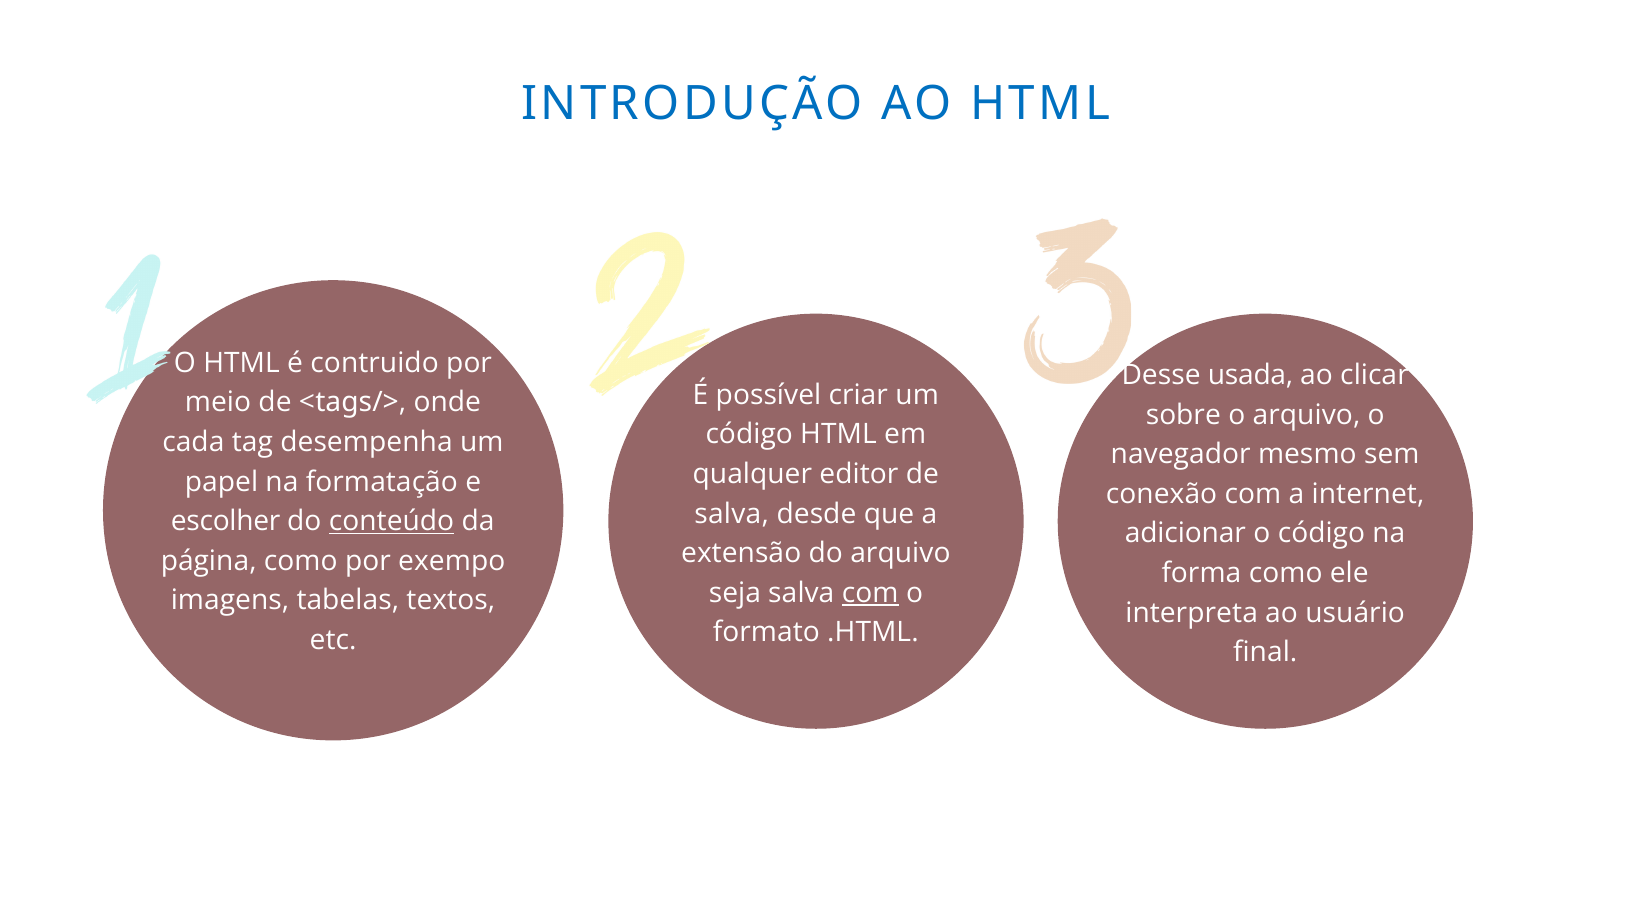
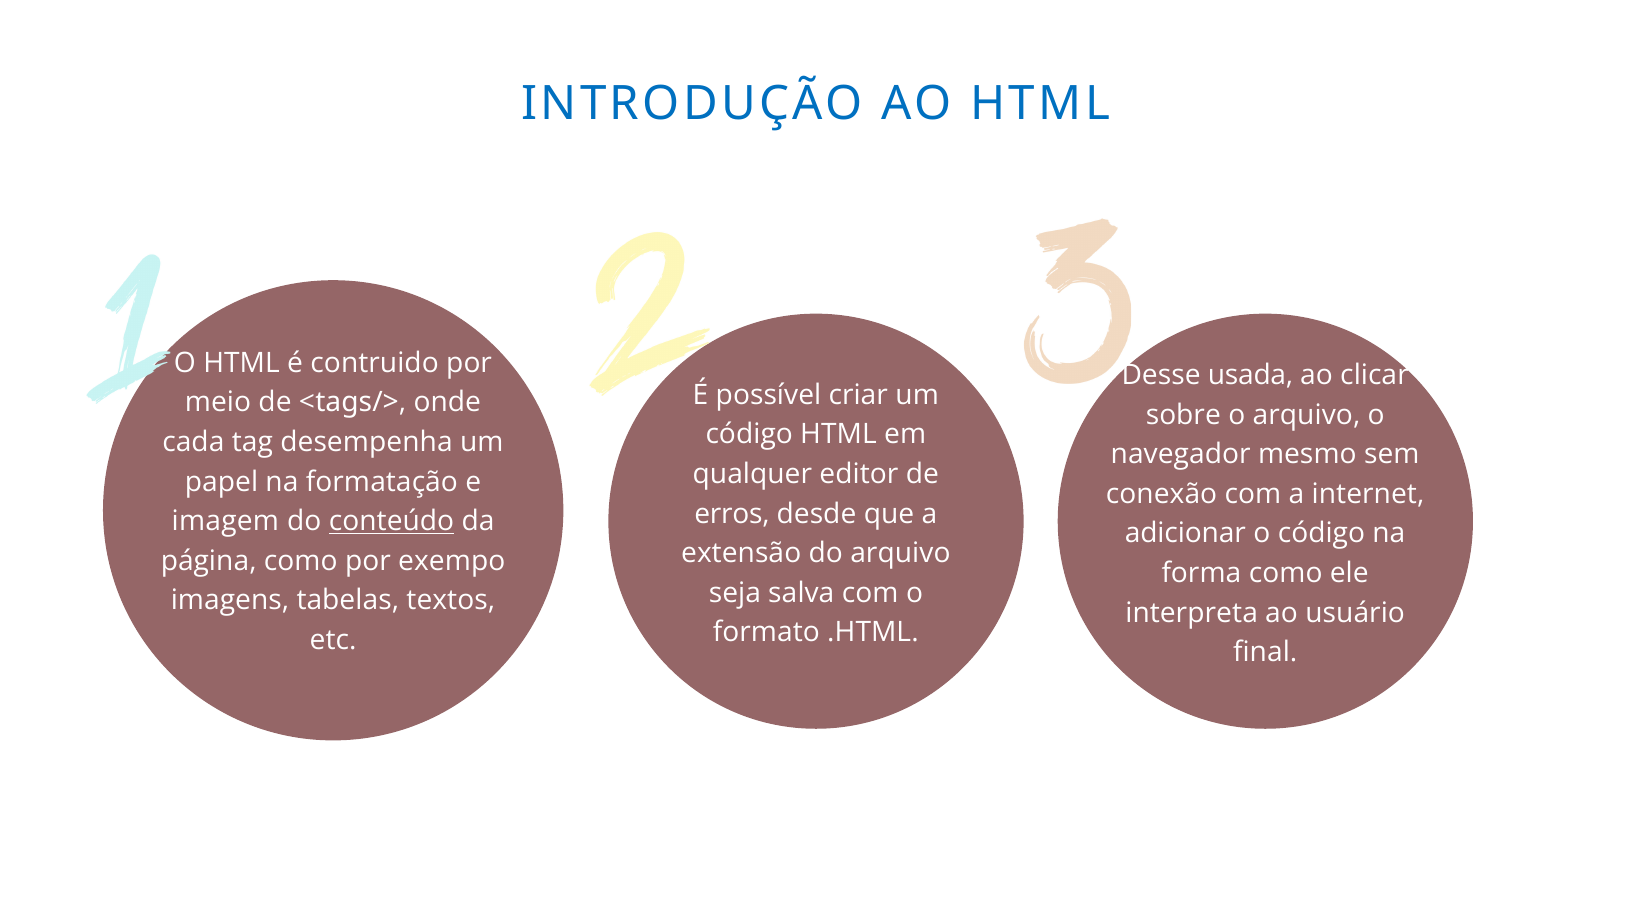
salva at (732, 514): salva -> erros
escolher: escolher -> imagem
com at (870, 593) underline: present -> none
